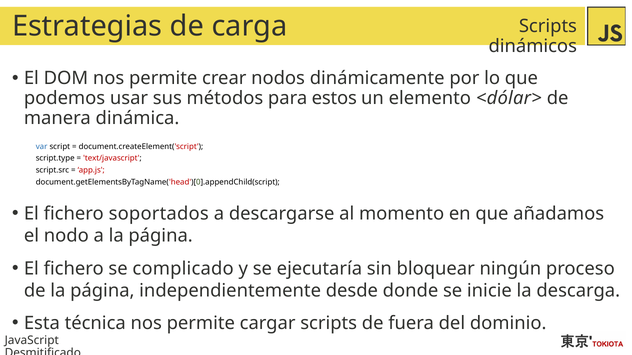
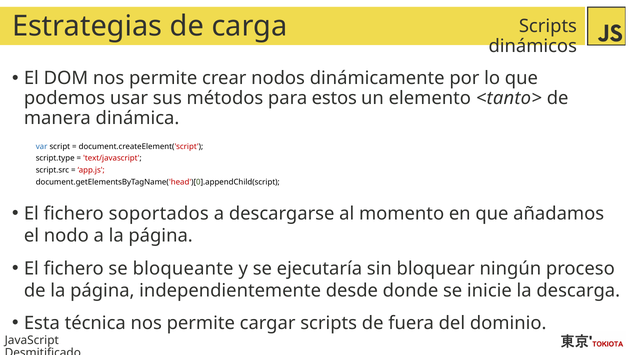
<dólar>: <dólar> -> <tanto>
complicado: complicado -> bloqueante
